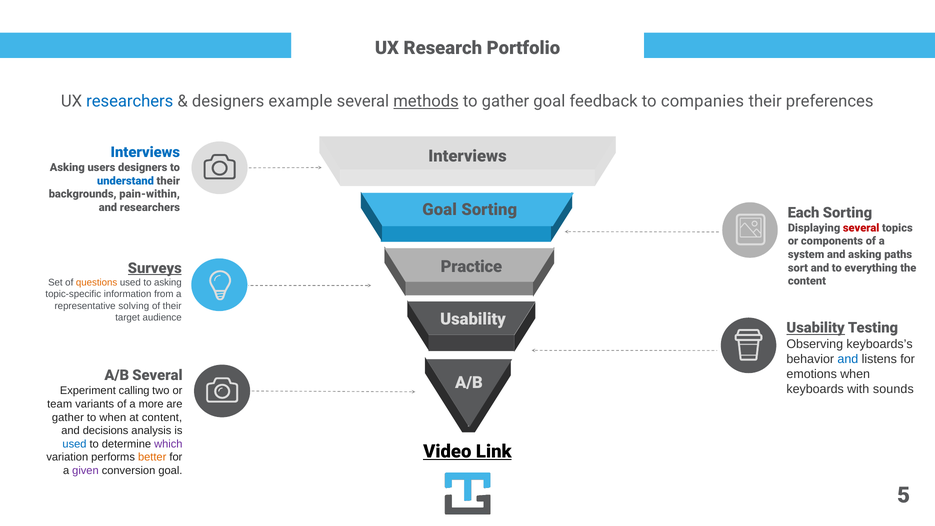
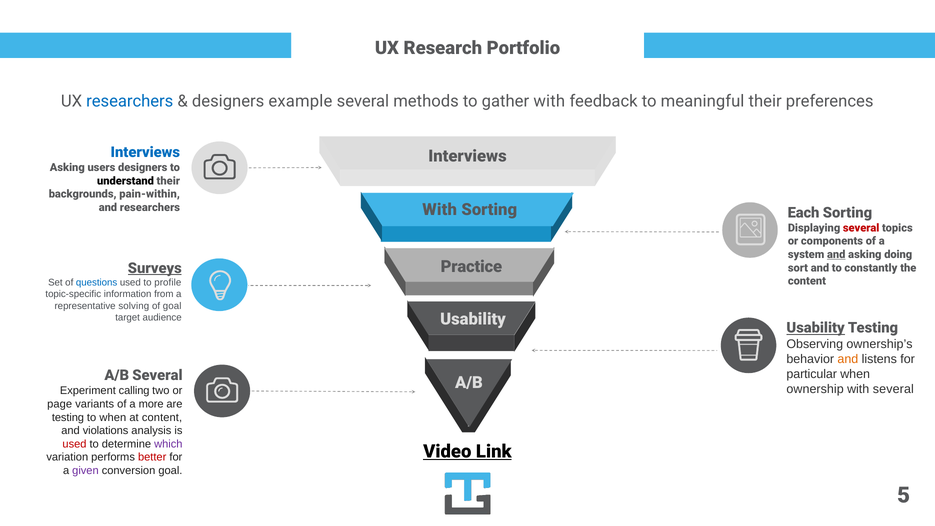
methods underline: present -> none
gather goal: goal -> with
companies: companies -> meaningful
understand colour: blue -> black
Goal at (440, 210): Goal -> With
and at (836, 255) underline: none -> present
paths: paths -> doing
everything: everything -> constantly
questions colour: orange -> blue
to asking: asking -> profile
of their: their -> goal
keyboards’s: keyboards’s -> ownership’s
and at (848, 359) colour: blue -> orange
emotions: emotions -> particular
keyboards: keyboards -> ownership
with sounds: sounds -> several
team: team -> page
gather at (68, 417): gather -> testing
decisions: decisions -> violations
used at (74, 444) colour: blue -> red
better colour: orange -> red
